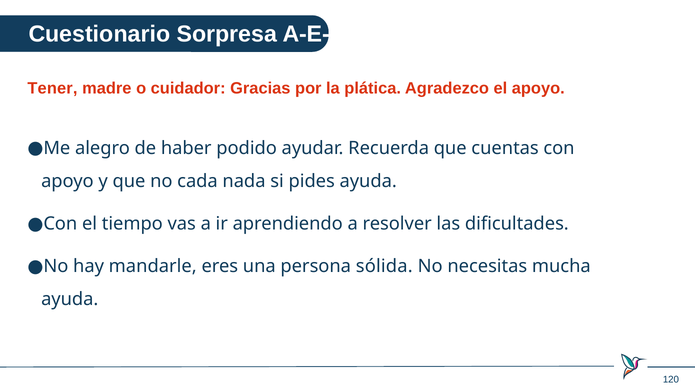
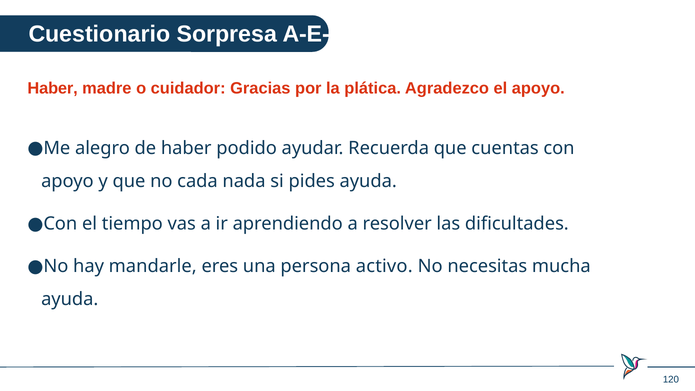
Tener at (52, 88): Tener -> Haber
sólida: sólida -> activo
